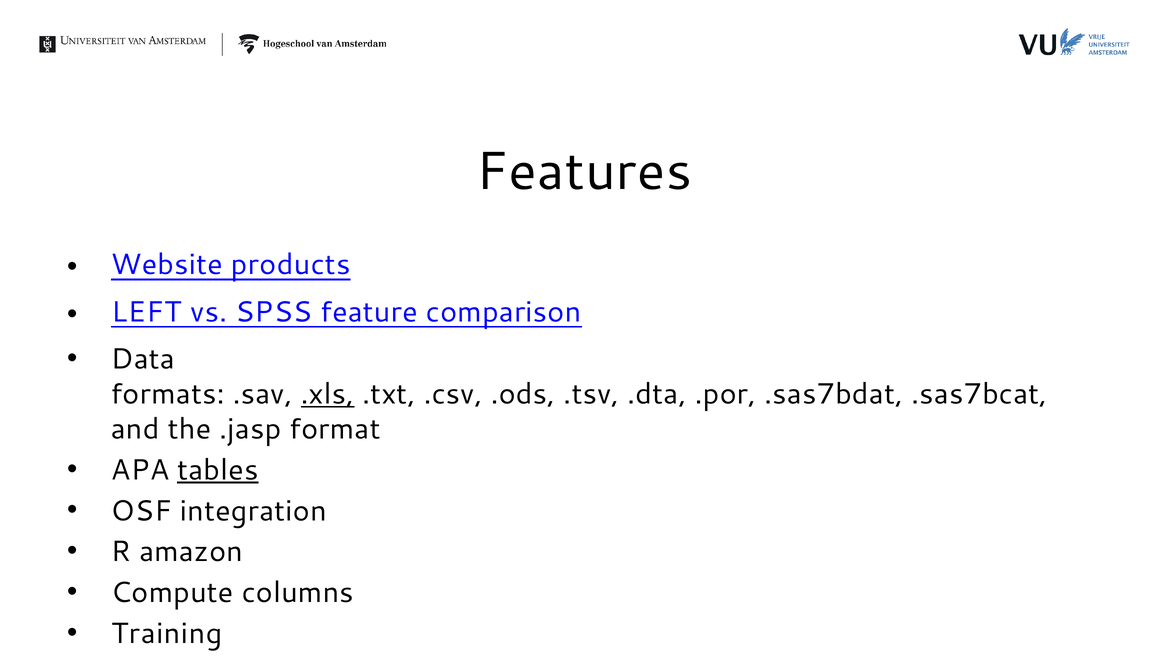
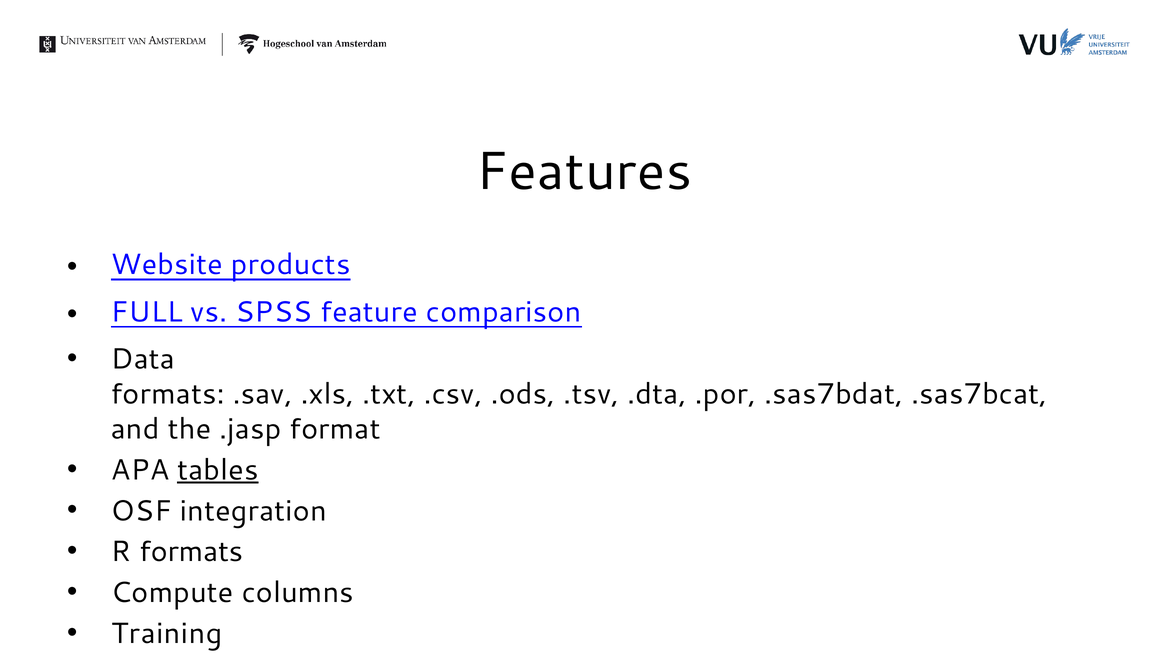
LEFT: LEFT -> FULL
.xls underline: present -> none
R amazon: amazon -> formats
